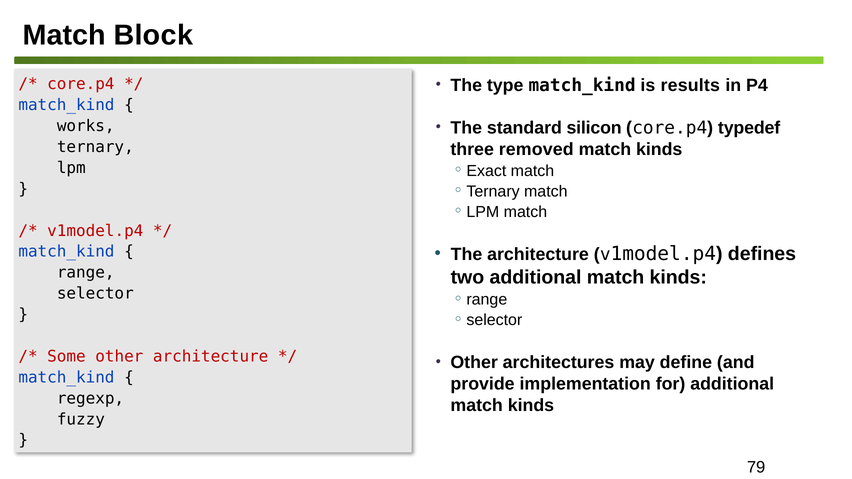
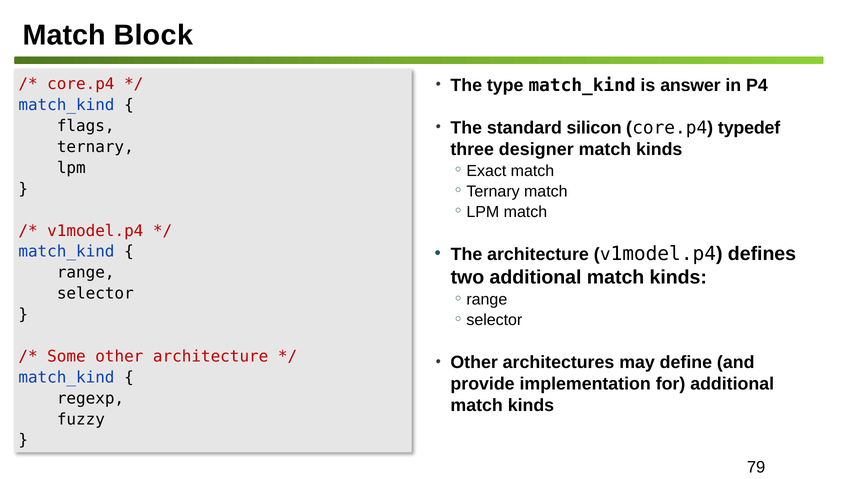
results: results -> answer
works: works -> flags
removed: removed -> designer
